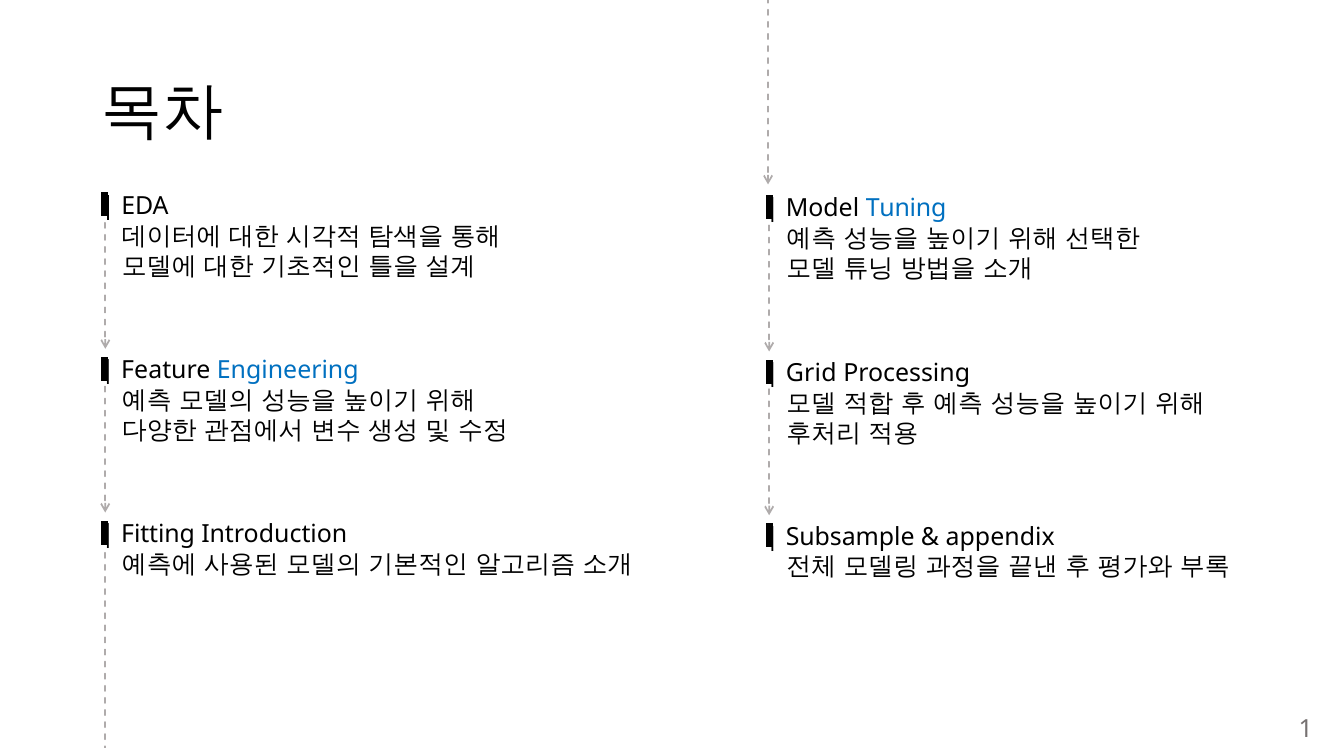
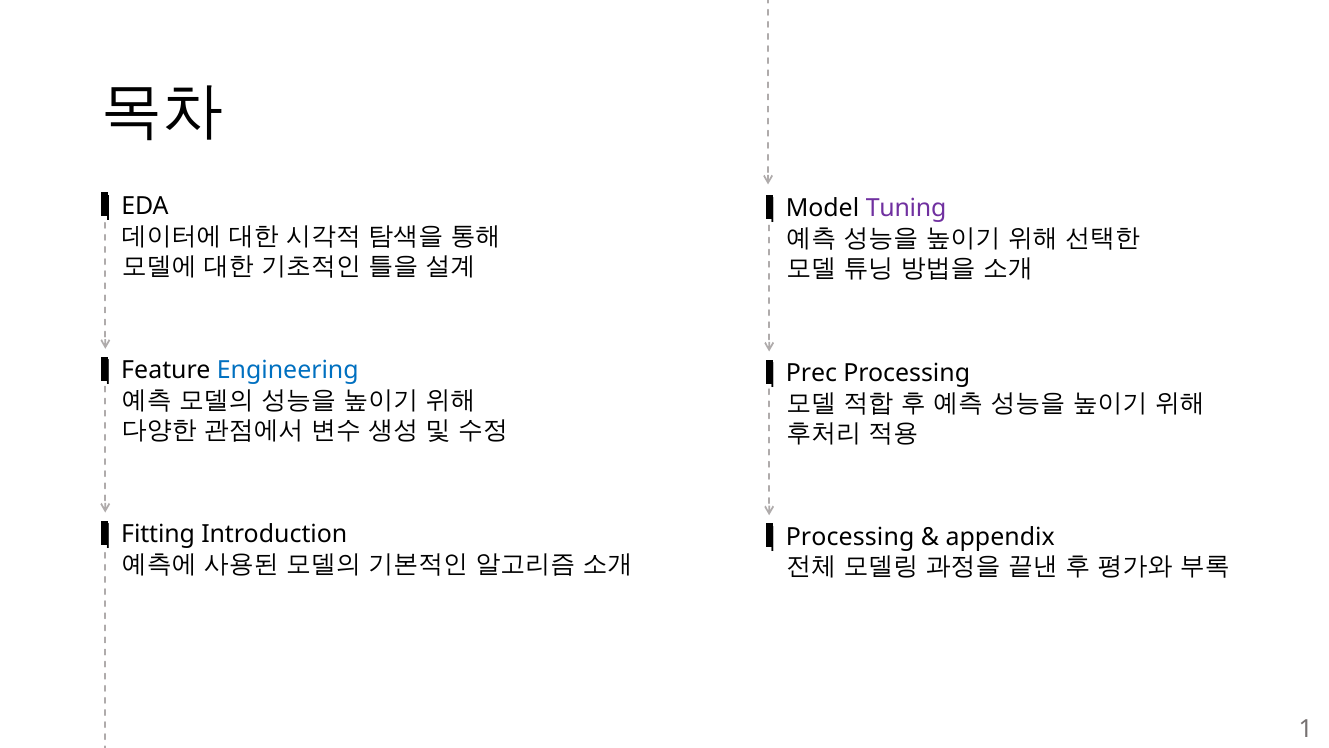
Tuning colour: blue -> purple
Grid: Grid -> Prec
Subsample at (850, 536): Subsample -> Processing
